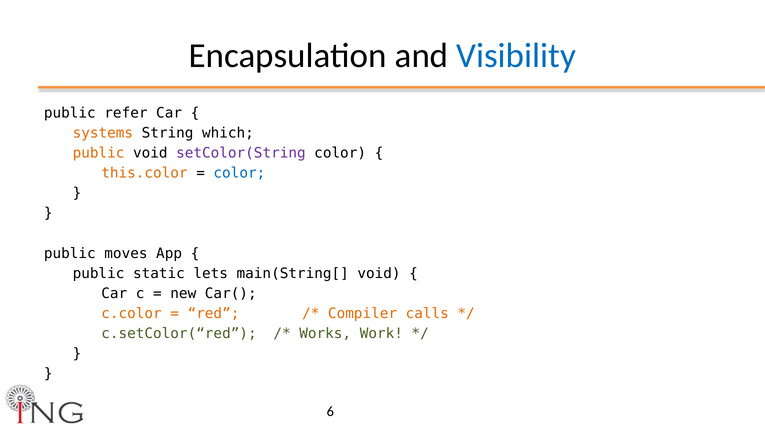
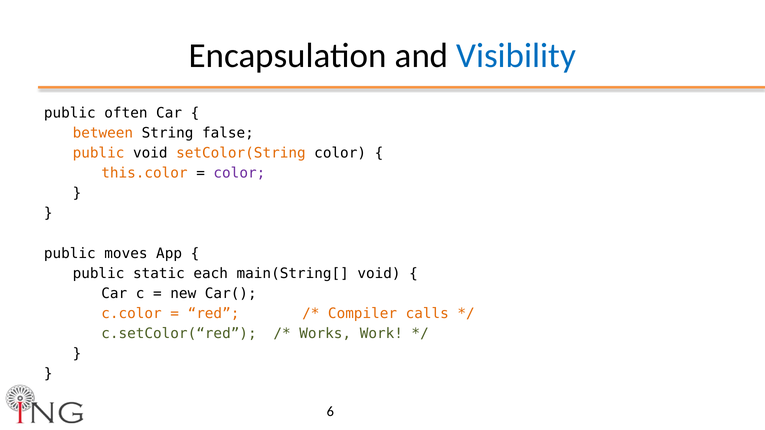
refer: refer -> often
systems: systems -> between
which: which -> false
setColor(String colour: purple -> orange
color at (239, 173) colour: blue -> purple
lets: lets -> each
